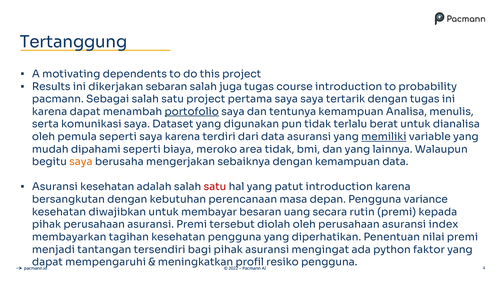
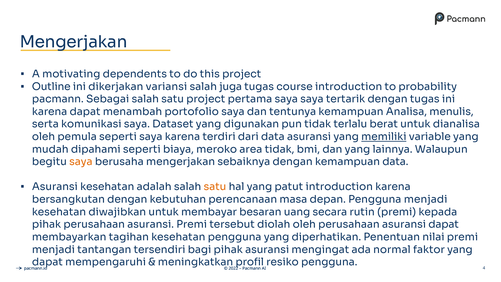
Tertanggung at (74, 42): Tertanggung -> Mengerjakan
Results: Results -> Outline
sebaran: sebaran -> variansi
portofolio underline: present -> none
satu at (215, 187) colour: red -> orange
Pengguna variance: variance -> menjadi
asuransi index: index -> dapat
python: python -> normal
